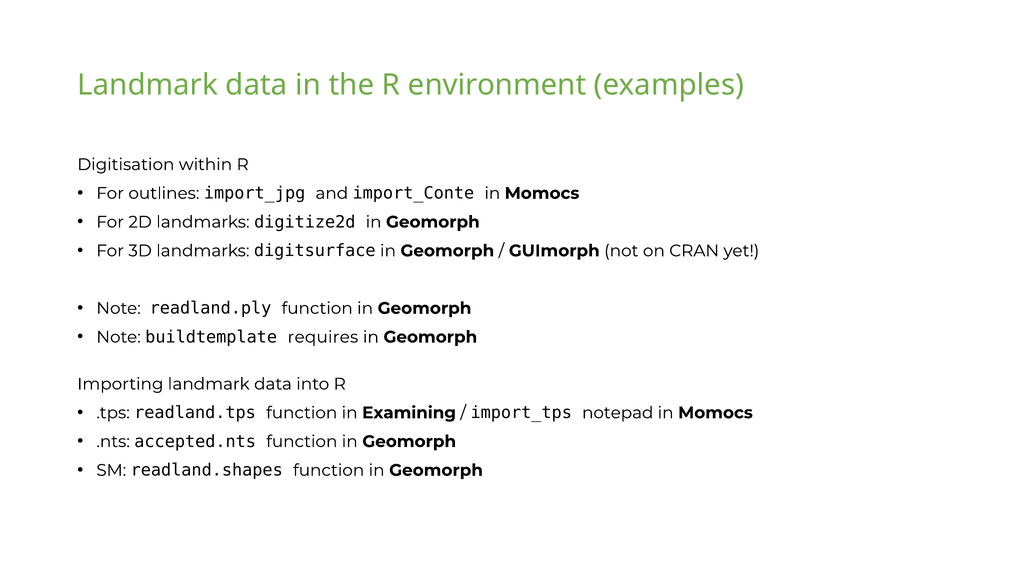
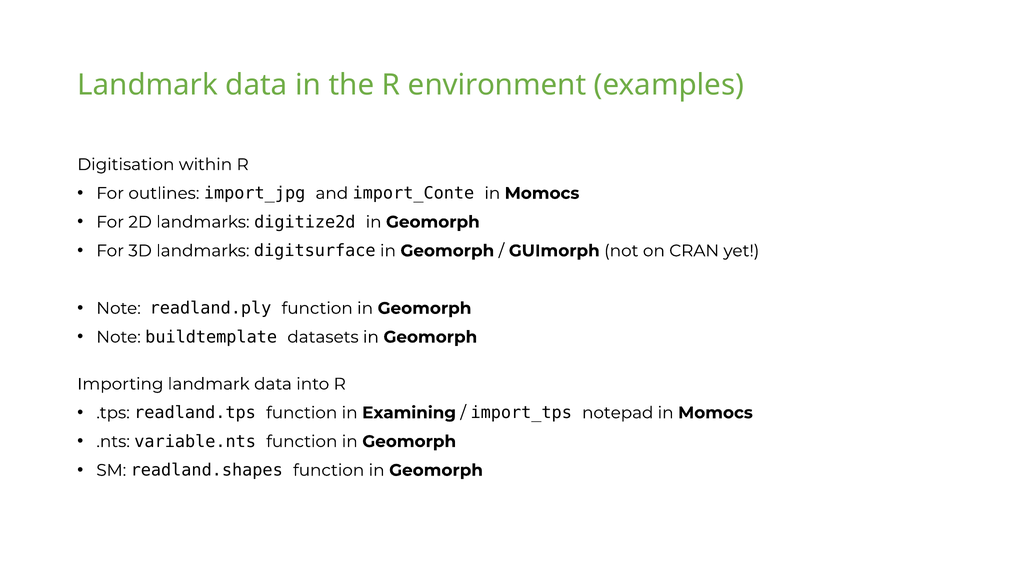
requires: requires -> datasets
accepted.nts: accepted.nts -> variable.nts
